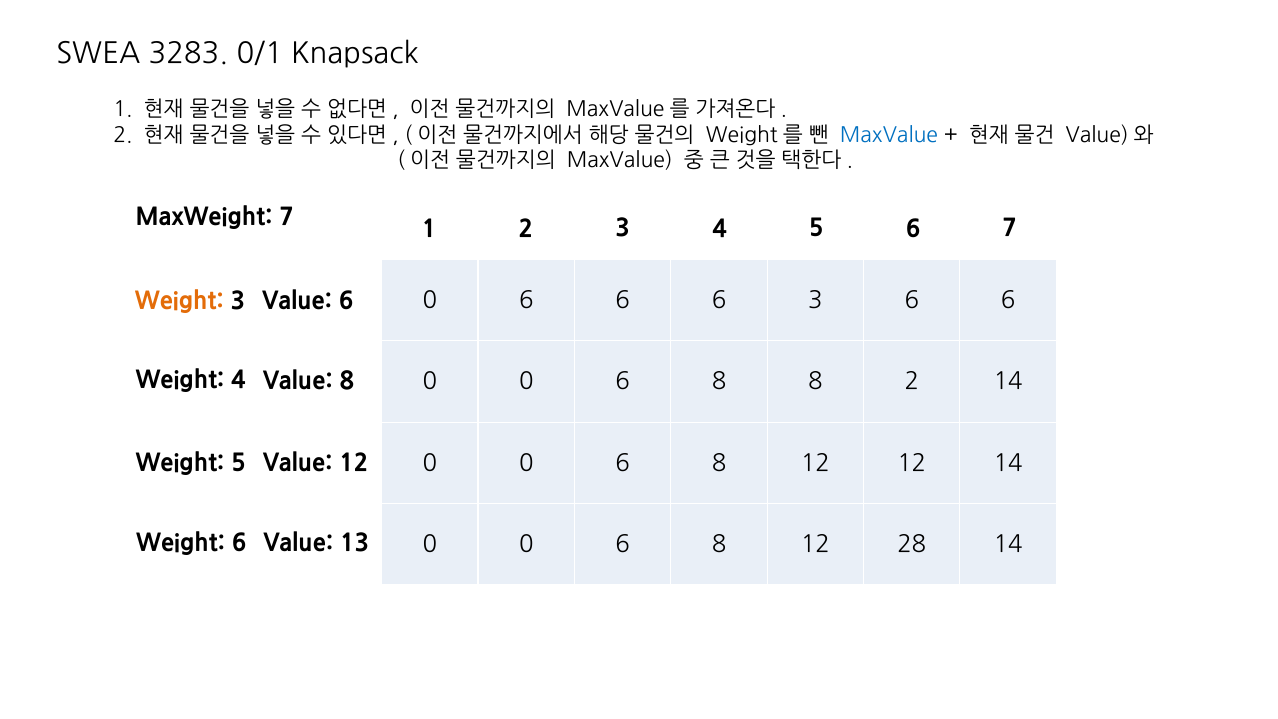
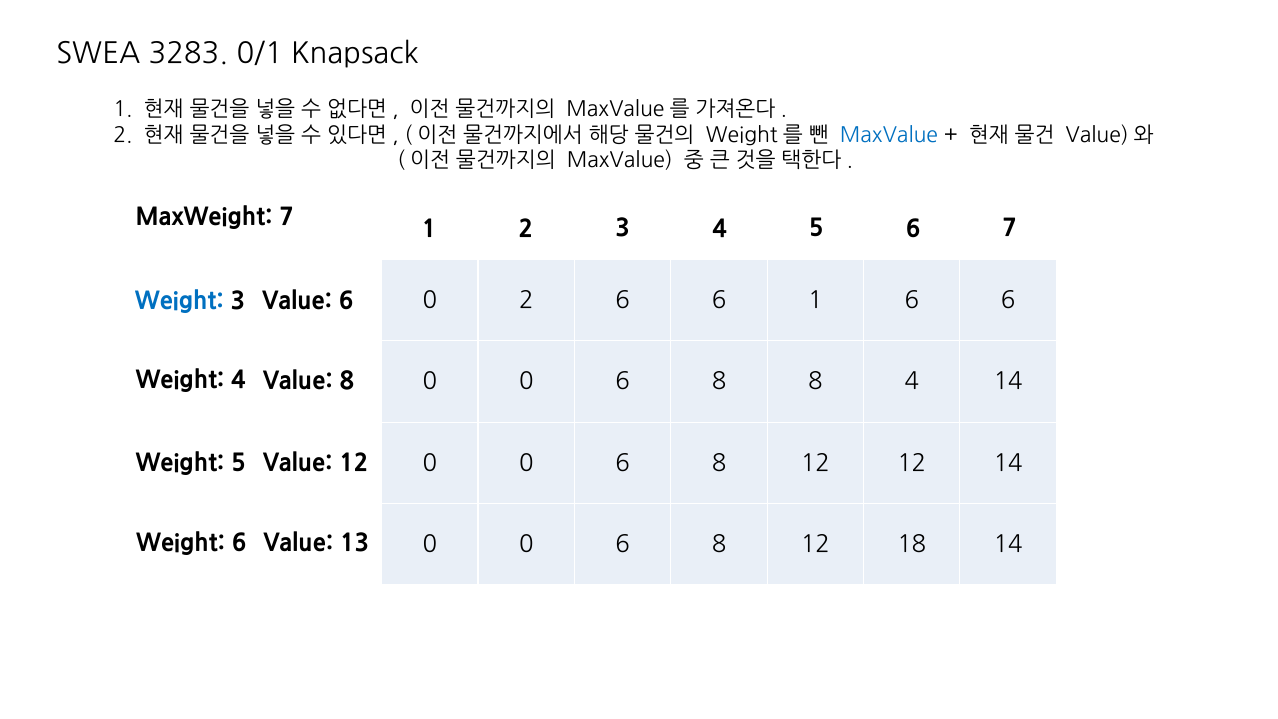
6 at (526, 301): 6 -> 2
6 3: 3 -> 1
Weight at (180, 301) colour: orange -> blue
8 2: 2 -> 4
28: 28 -> 18
